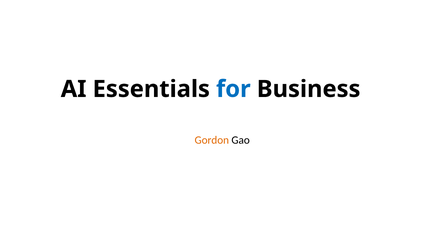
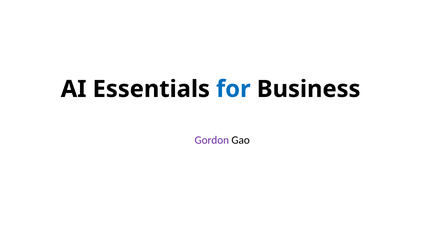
Gordon colour: orange -> purple
